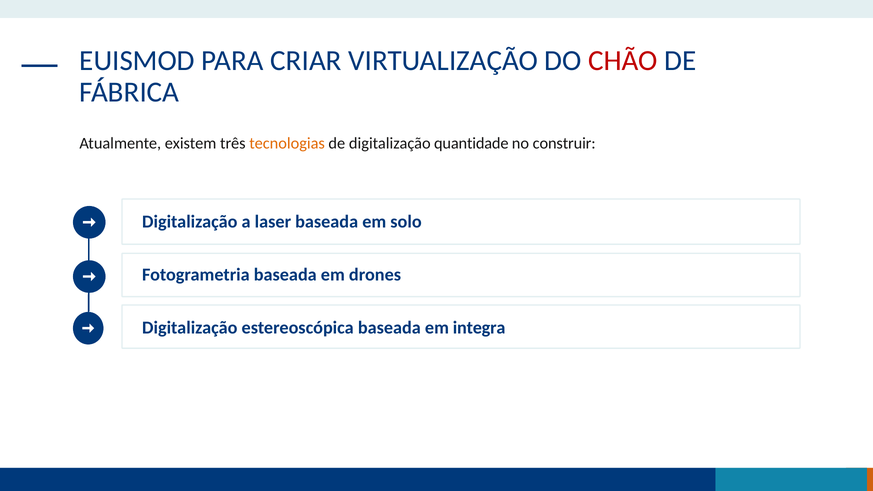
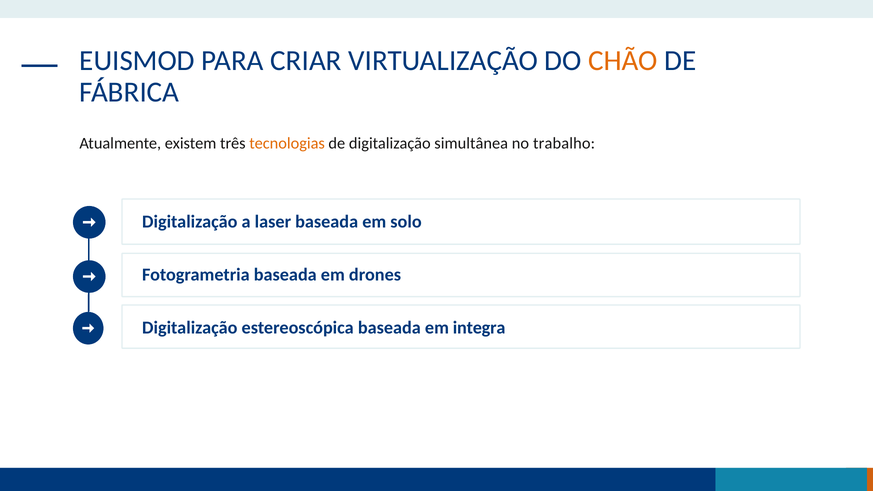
CHÃO colour: red -> orange
quantidade: quantidade -> simultânea
construir: construir -> trabalho
